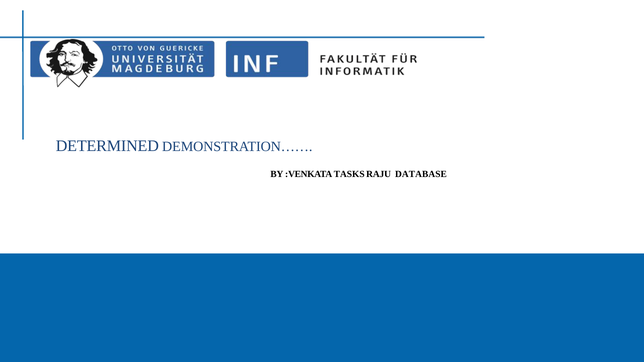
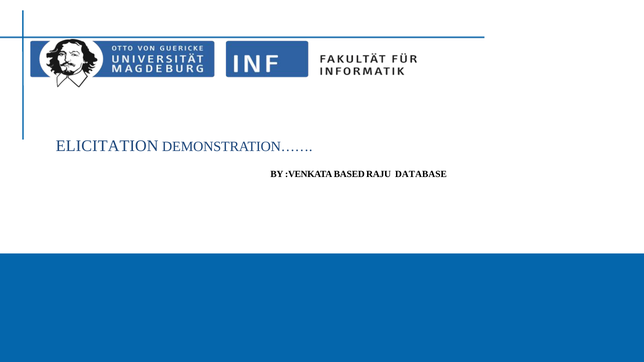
DETERMINED: DETERMINED -> ELICITATION
TASKS: TASKS -> BASED
